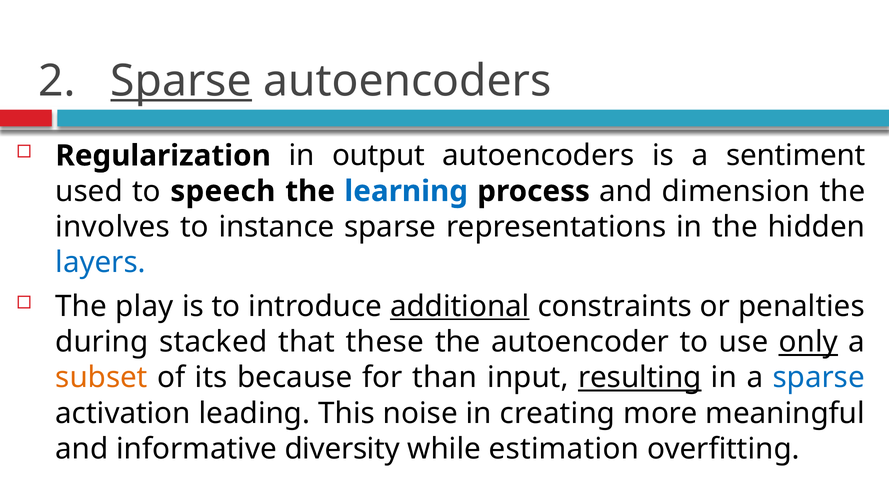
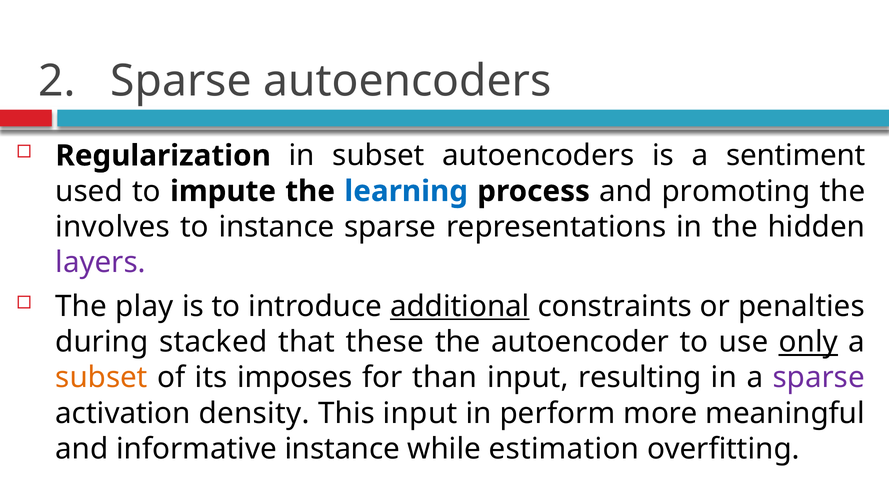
Sparse at (181, 81) underline: present -> none
in output: output -> subset
speech: speech -> impute
dimension: dimension -> promoting
layers colour: blue -> purple
because: because -> imposes
resulting underline: present -> none
sparse at (819, 378) colour: blue -> purple
leading: leading -> density
This noise: noise -> input
creating: creating -> perform
informative diversity: diversity -> instance
